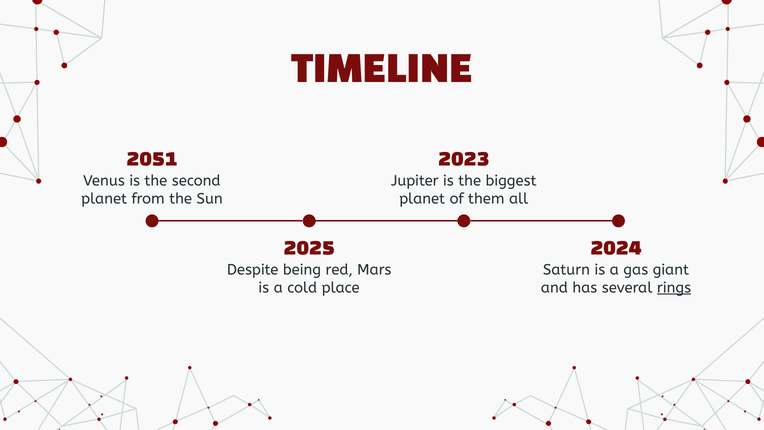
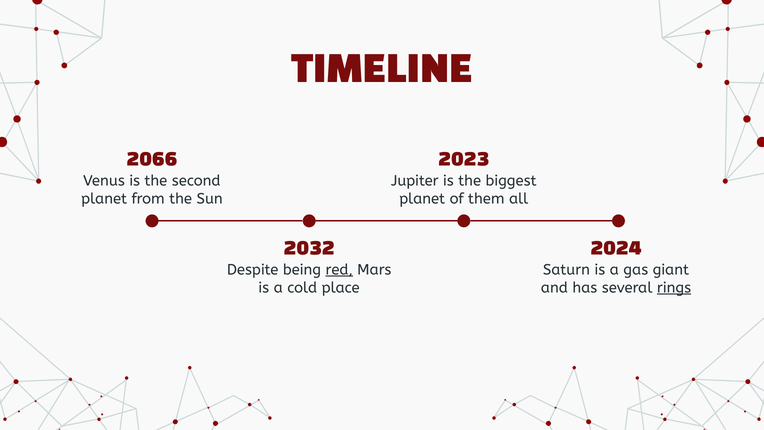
2051: 2051 -> 2066
2025: 2025 -> 2032
red underline: none -> present
